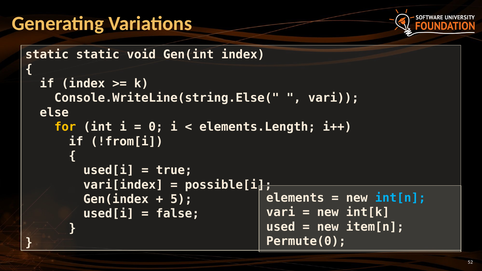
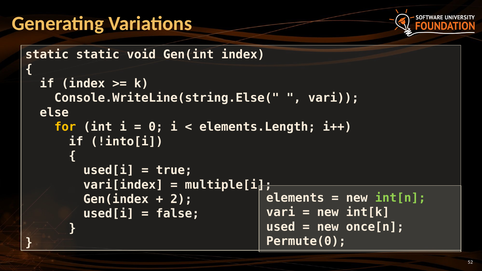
!from[i: !from[i -> !into[i
possible[i: possible[i -> multiple[i
int[n colour: light blue -> light green
5: 5 -> 2
item[n: item[n -> once[n
